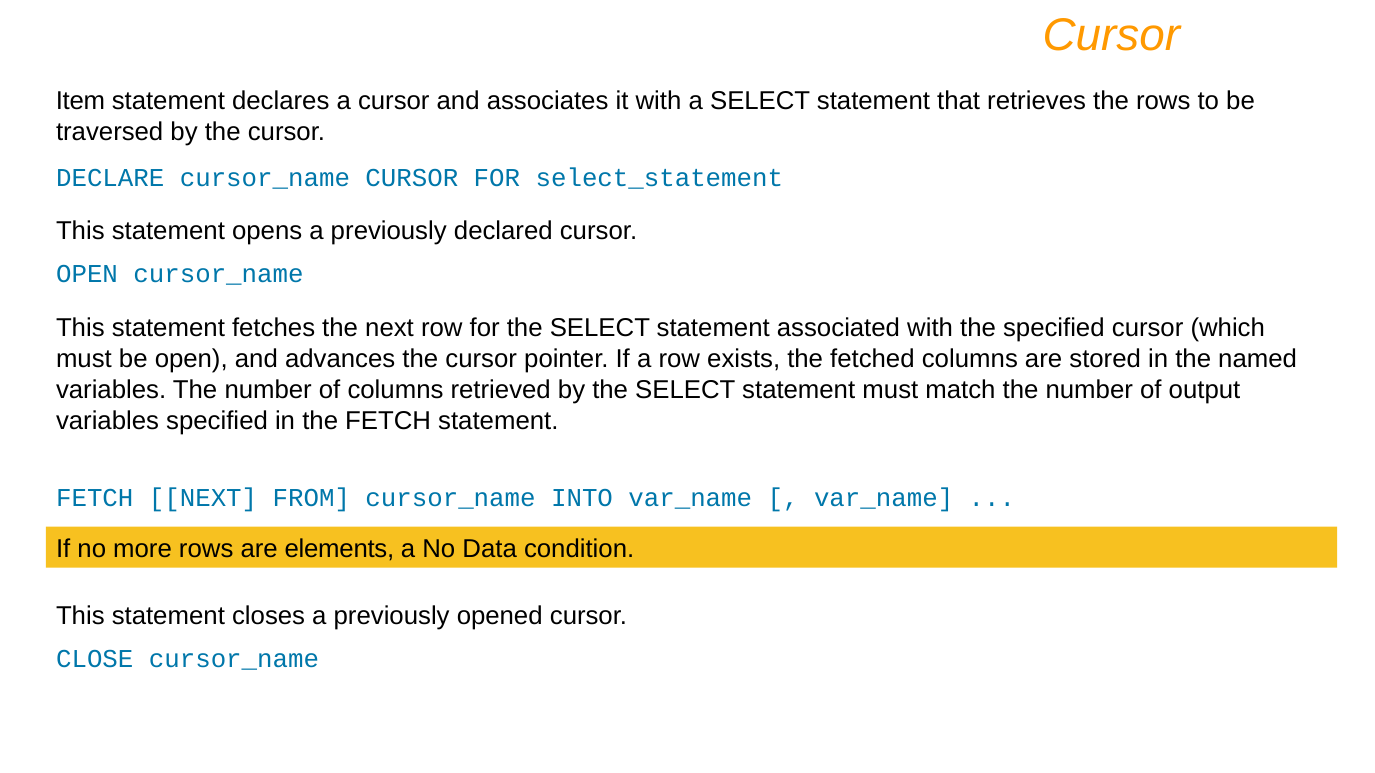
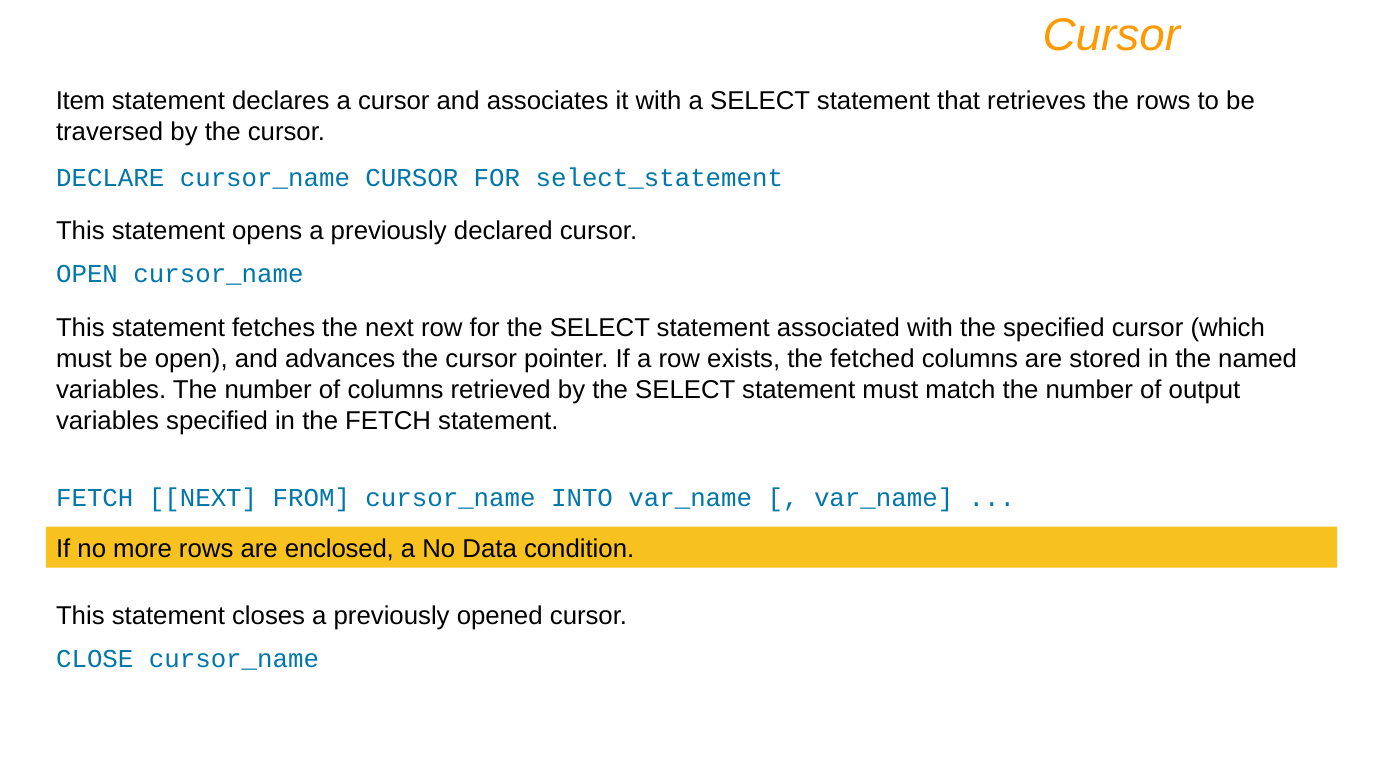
elements: elements -> enclosed
